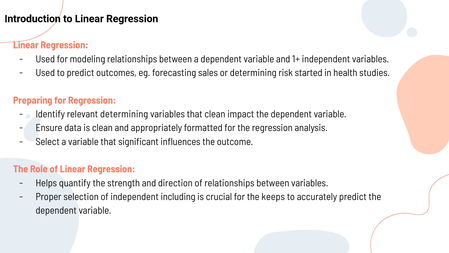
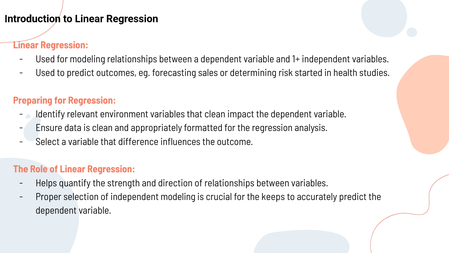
relevant determining: determining -> environment
significant: significant -> difference
independent including: including -> modeling
